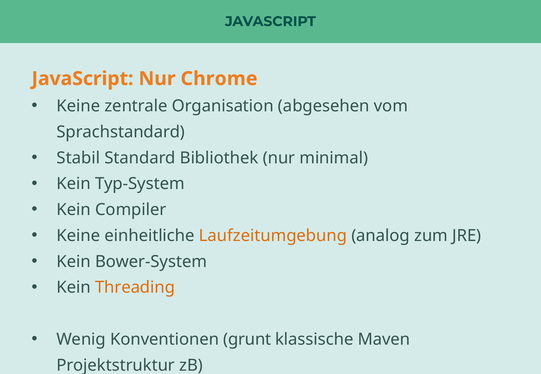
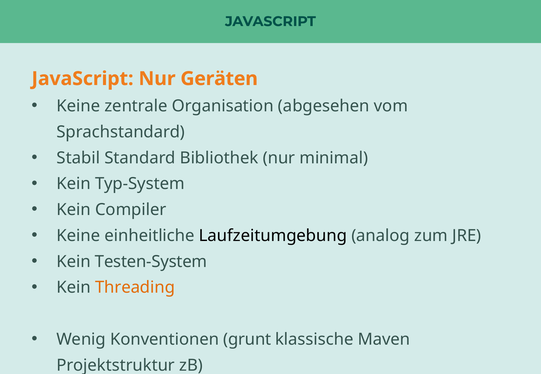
Chrome: Chrome -> Geräten
Laufzeitumgebung colour: orange -> black
Bower-System: Bower-System -> Testen-System
